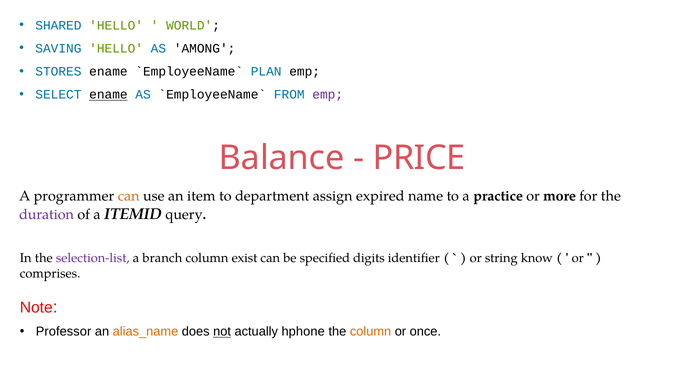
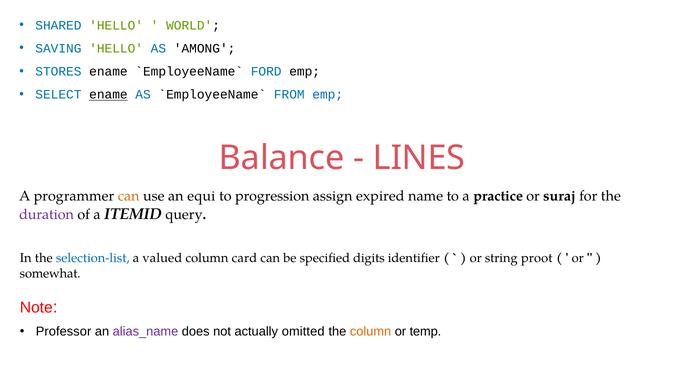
PLAN: PLAN -> FORD
emp at (328, 95) colour: purple -> blue
PRICE: PRICE -> LINES
item: item -> equi
department: department -> progression
more: more -> suraj
selection-list colour: purple -> blue
branch: branch -> valued
exist: exist -> card
know: know -> proot
comprises: comprises -> somewhat
alias_name colour: orange -> purple
not underline: present -> none
hphone: hphone -> omitted
once: once -> temp
